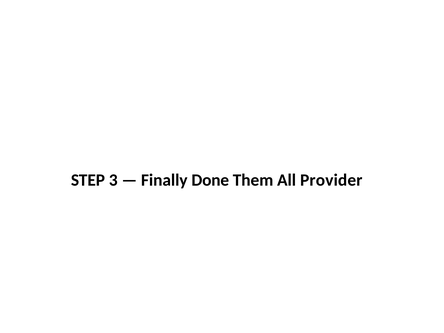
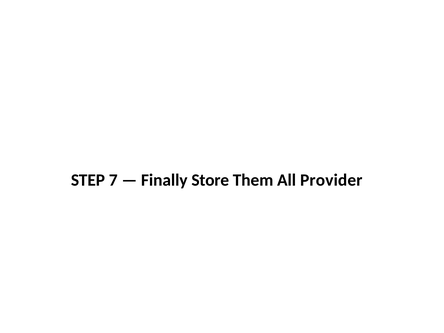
3: 3 -> 7
Done: Done -> Store
